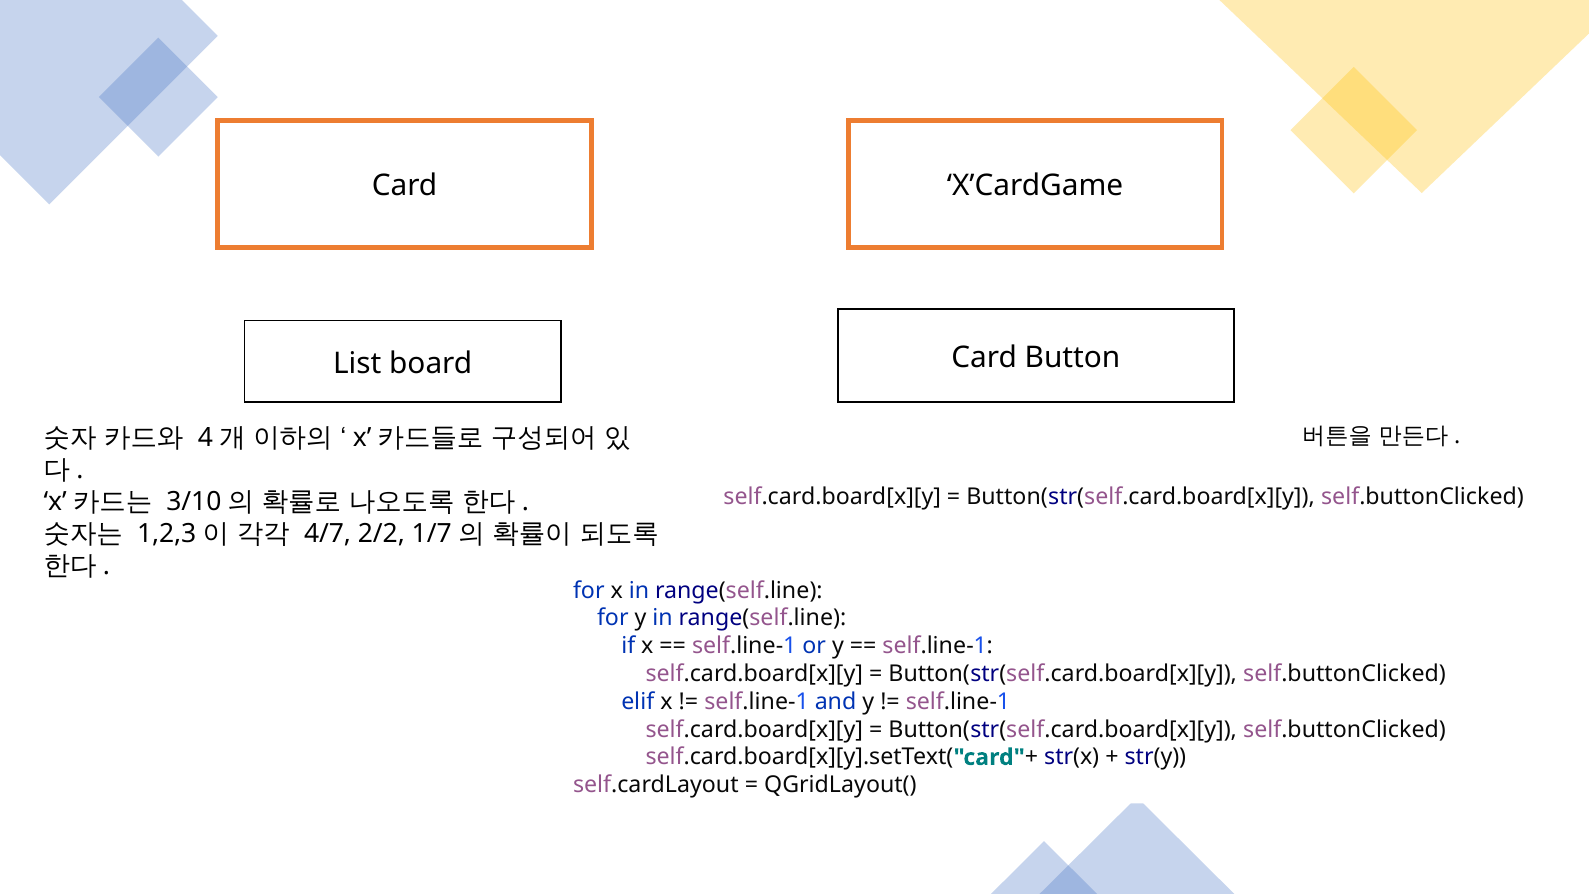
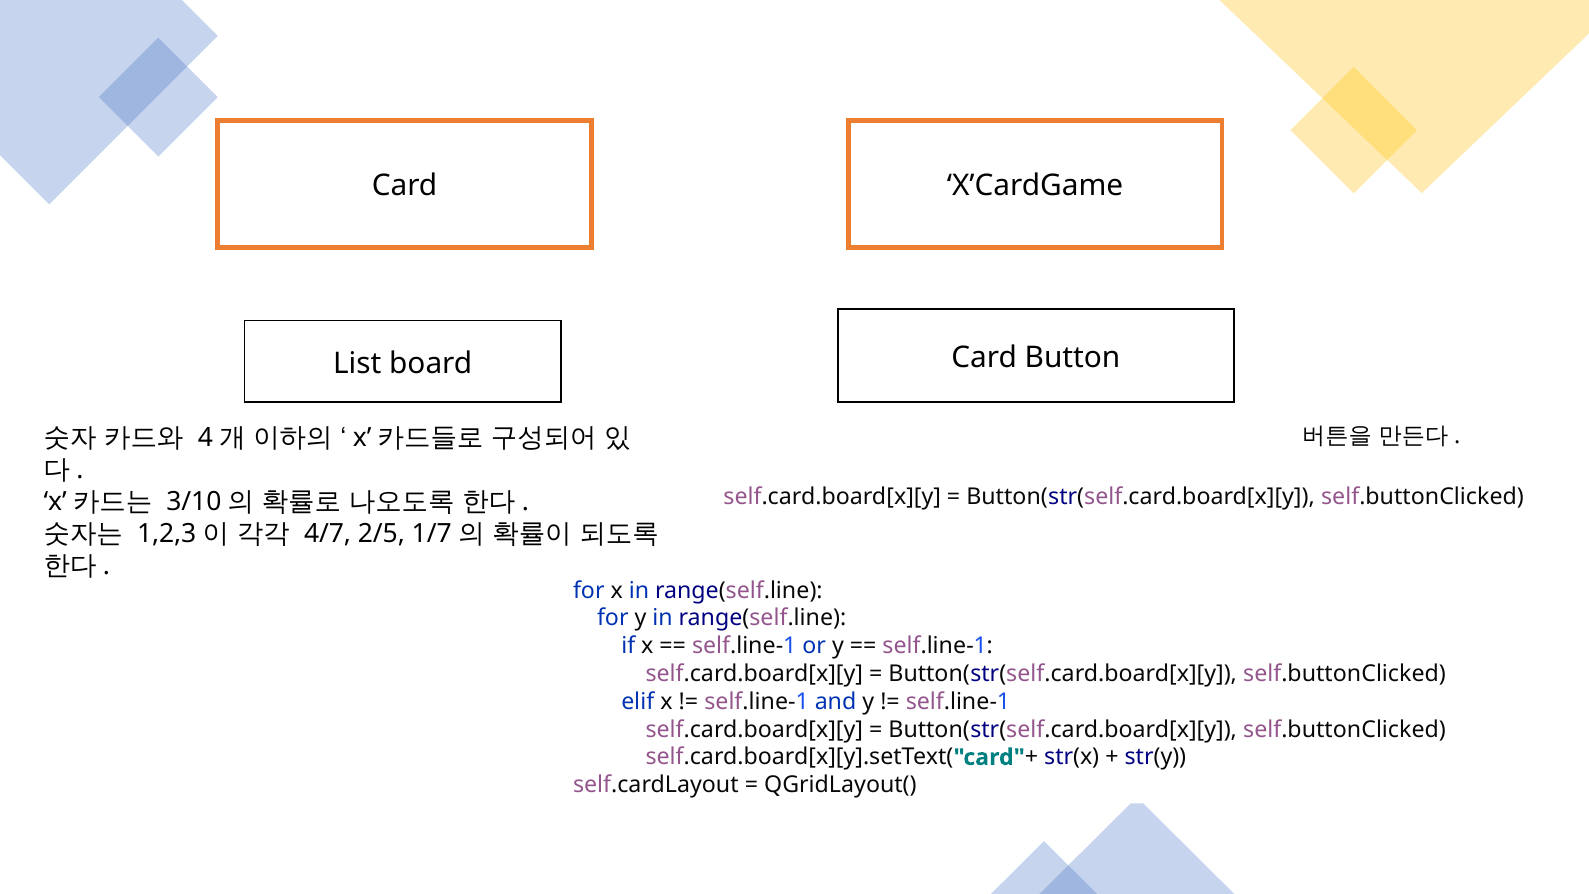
2/2: 2/2 -> 2/5
